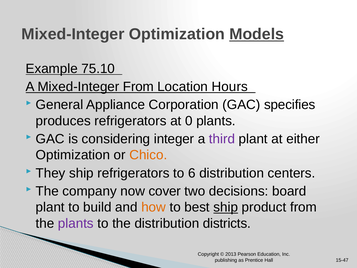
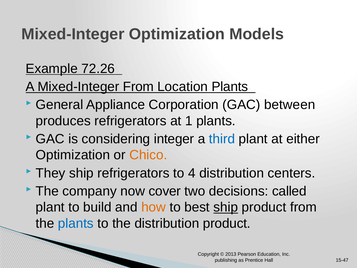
Models underline: present -> none
75.10: 75.10 -> 72.26
Location Hours: Hours -> Plants
specifies: specifies -> between
0: 0 -> 1
third colour: purple -> blue
6: 6 -> 4
board: board -> called
plants at (76, 223) colour: purple -> blue
distribution districts: districts -> product
